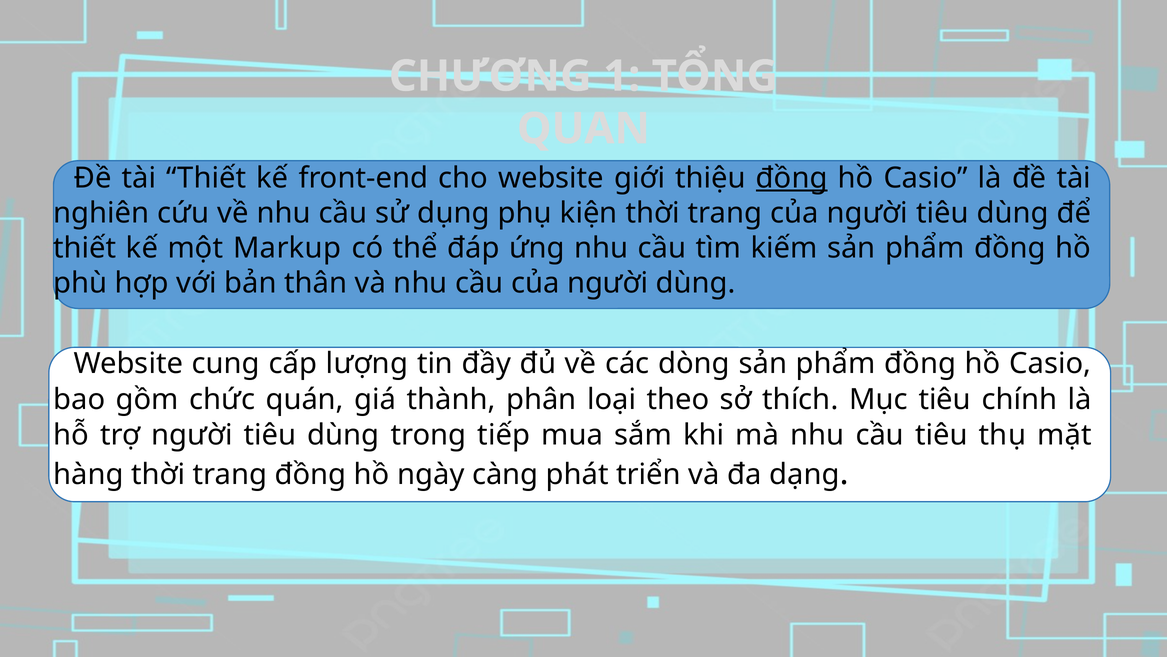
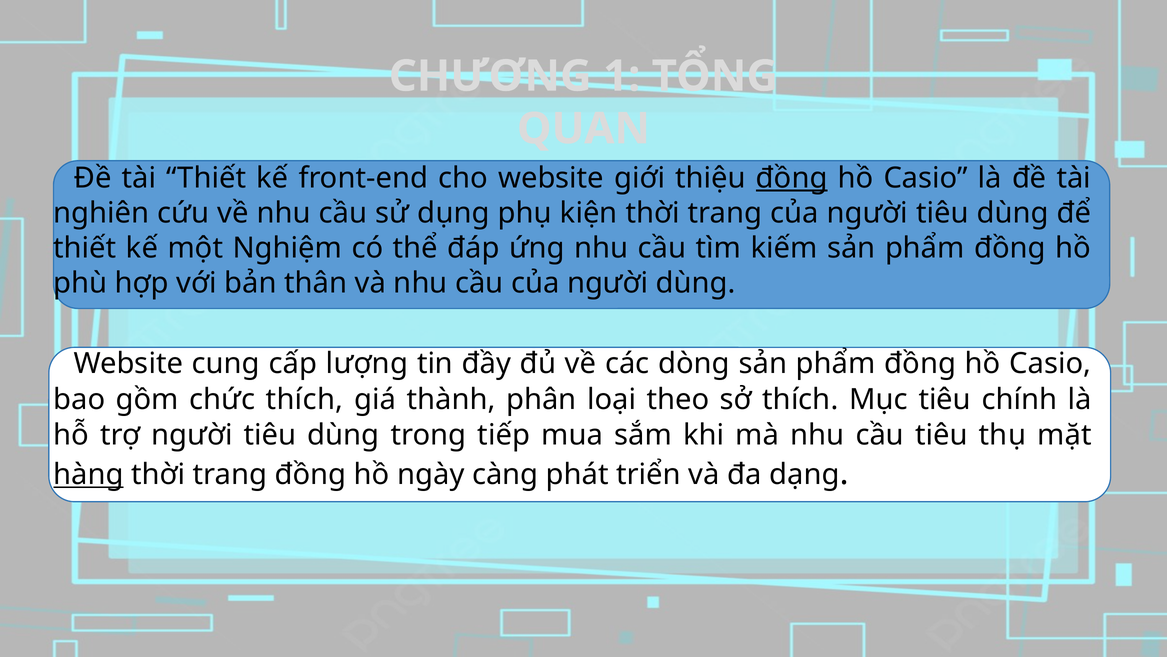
Markup: Markup -> Nghiệm
chức quán: quán -> thích
hàng underline: none -> present
